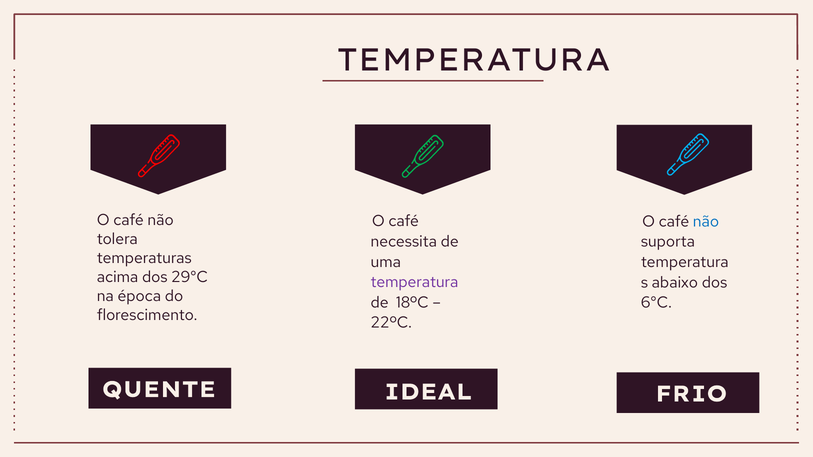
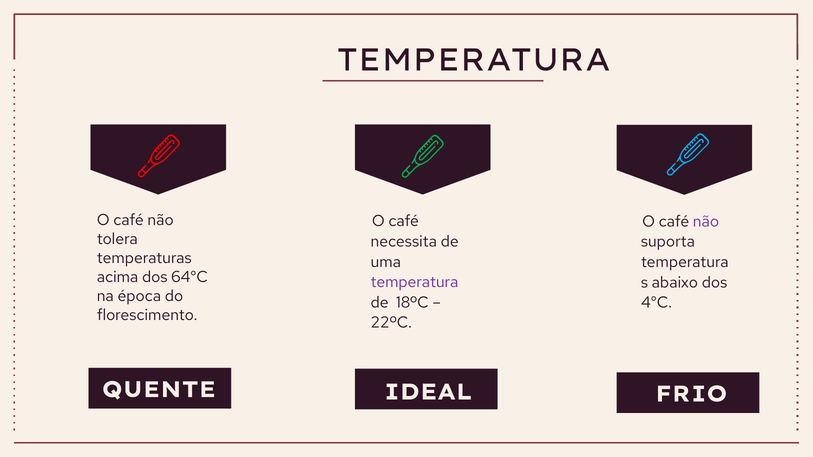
não at (706, 222) colour: blue -> purple
29°C: 29°C -> 64°C
6°C: 6°C -> 4°C
